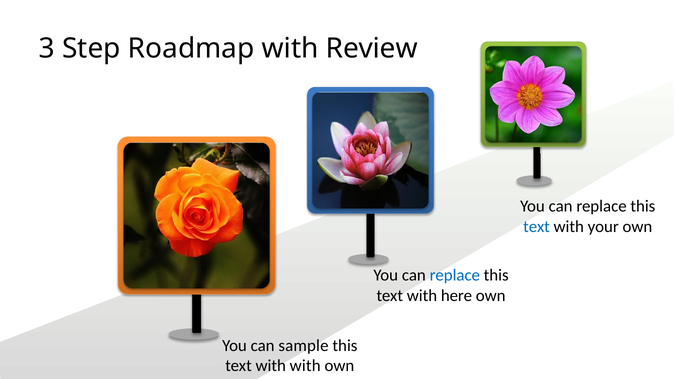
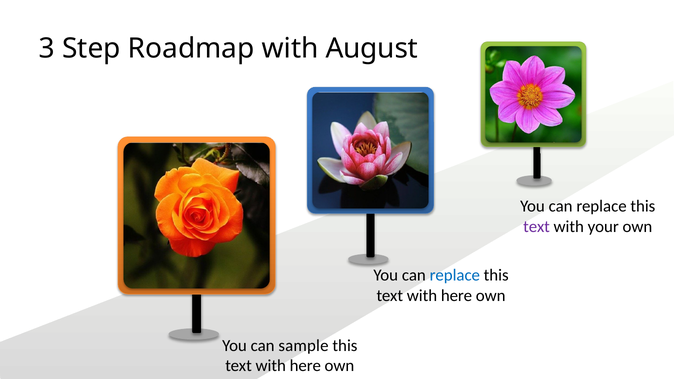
Review: Review -> August
text at (537, 227) colour: blue -> purple
with at (305, 366): with -> here
